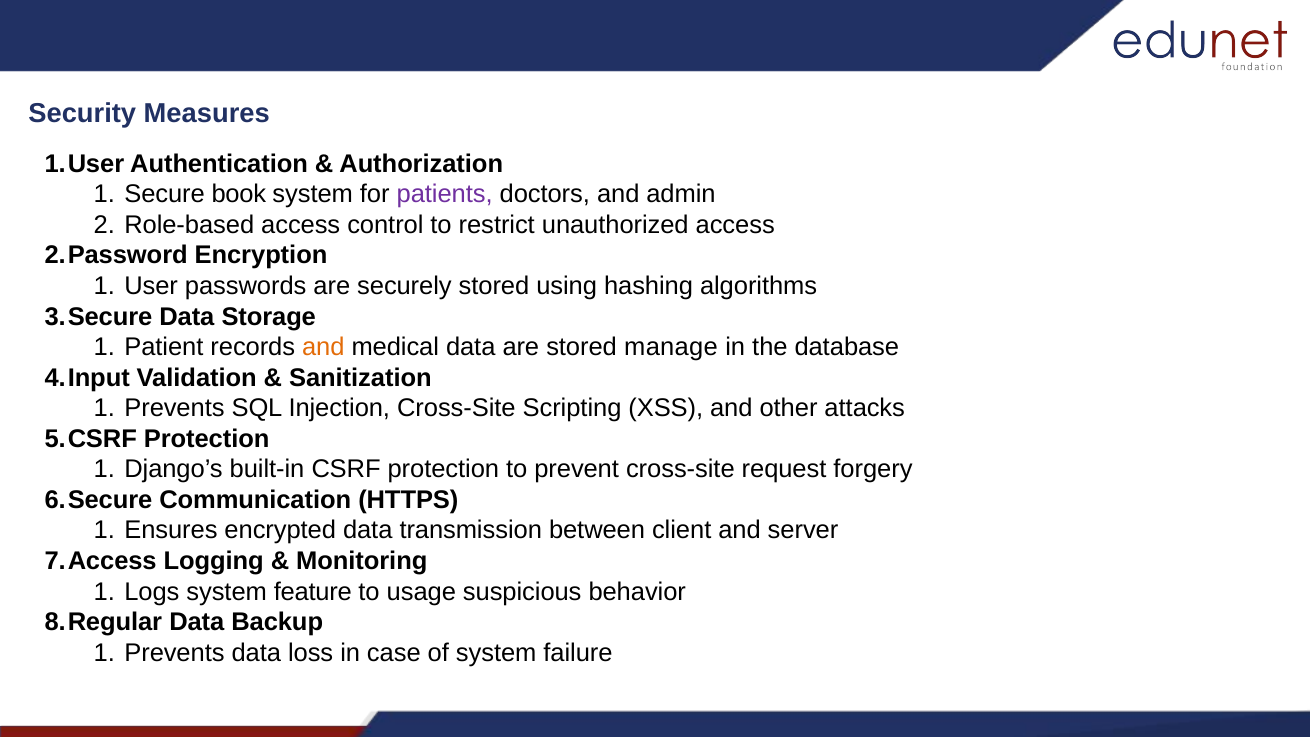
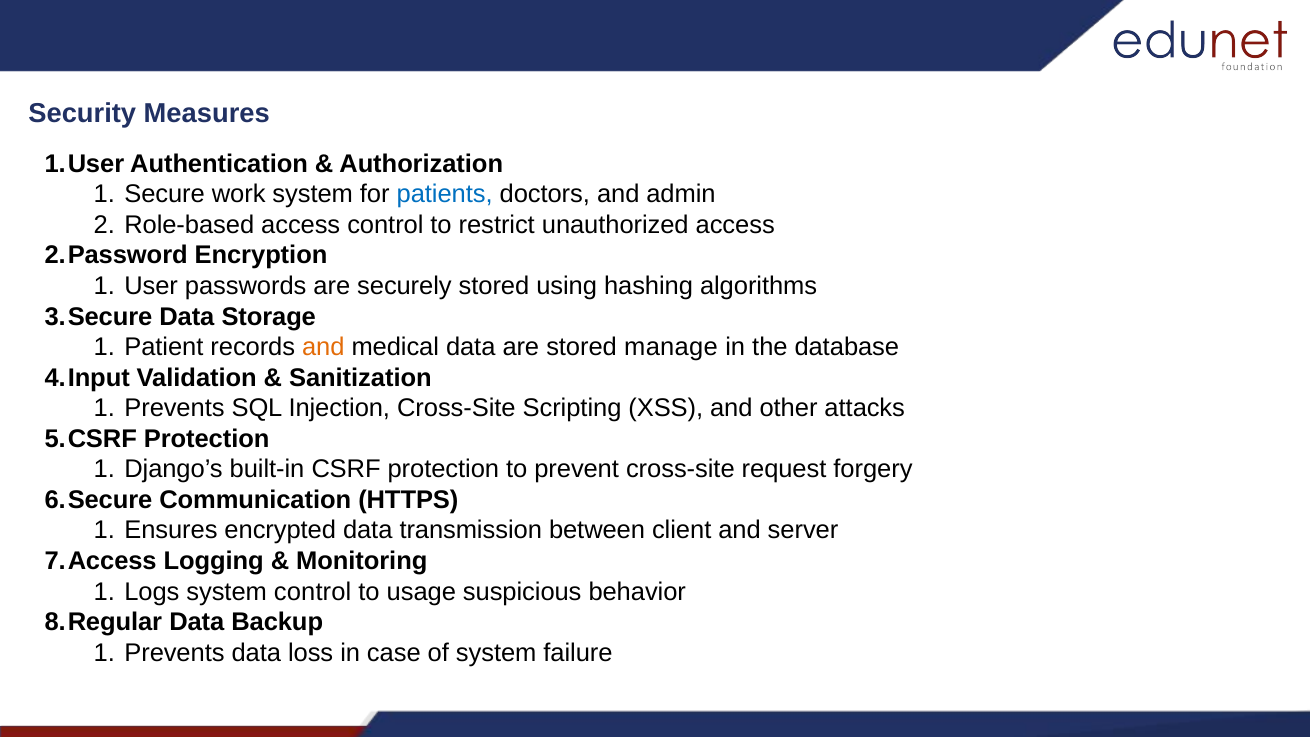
book: book -> work
patients colour: purple -> blue
system feature: feature -> control
